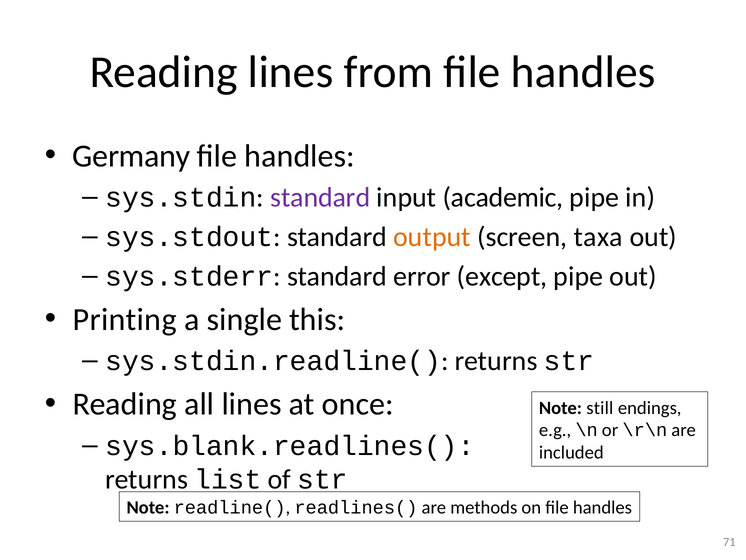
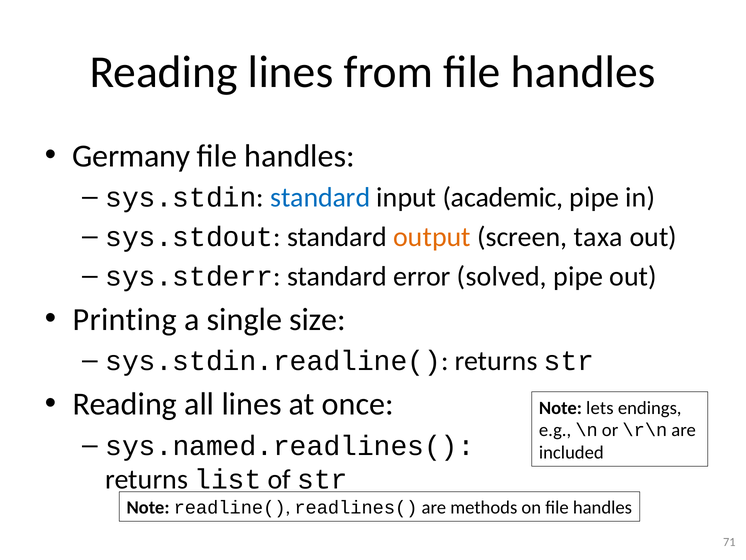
standard at (320, 197) colour: purple -> blue
except: except -> solved
this: this -> size
still: still -> lets
sys.blank.readlines(: sys.blank.readlines( -> sys.named.readlines(
